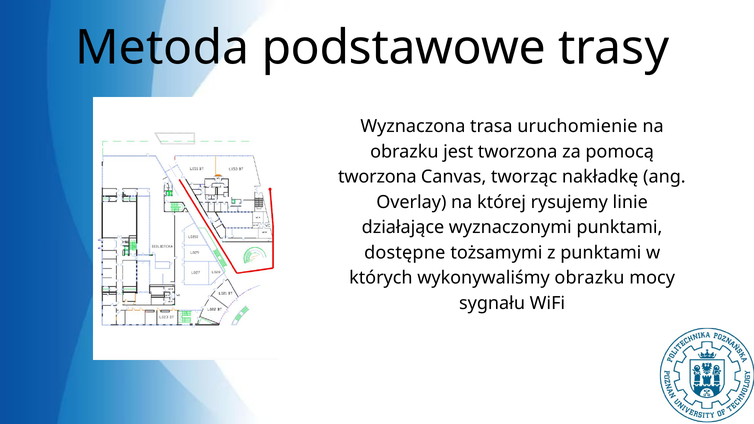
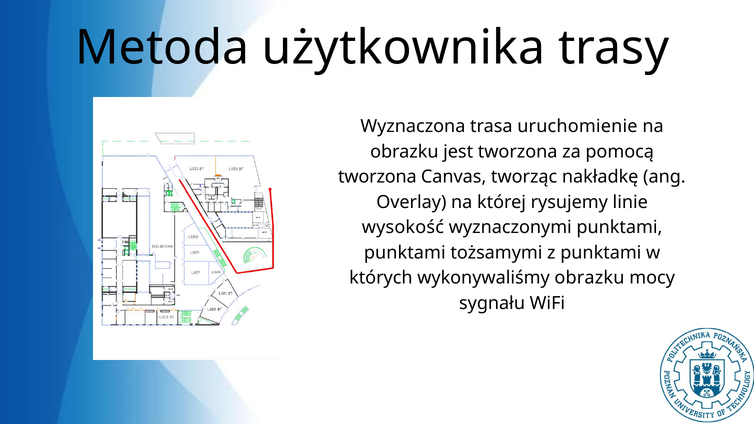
podstawowe: podstawowe -> użytkownika
działające: działające -> wysokość
dostępne at (405, 253): dostępne -> punktami
